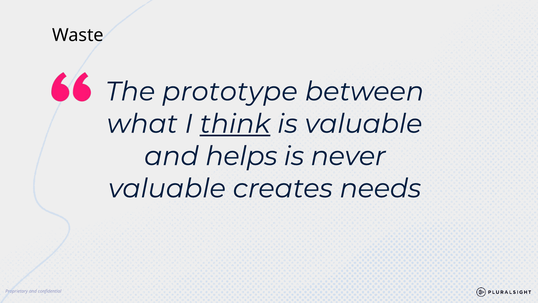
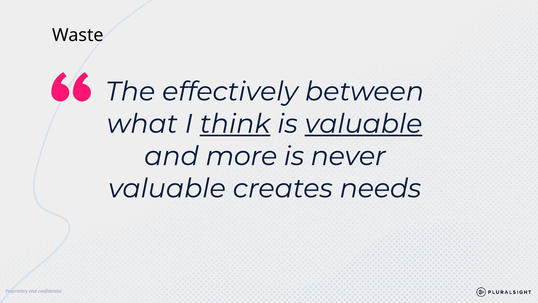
prototype: prototype -> effectively
valuable at (364, 124) underline: none -> present
helps: helps -> more
